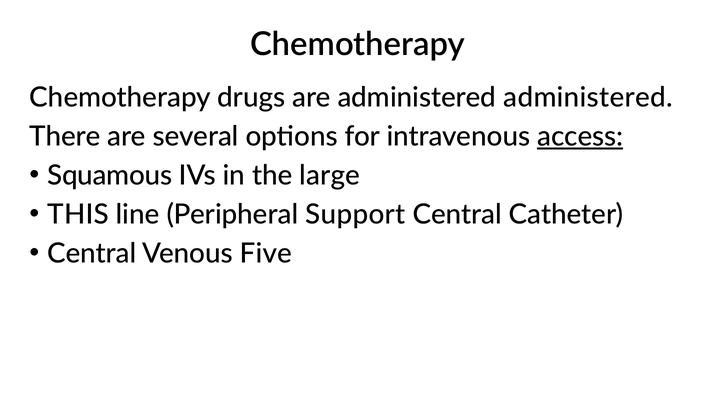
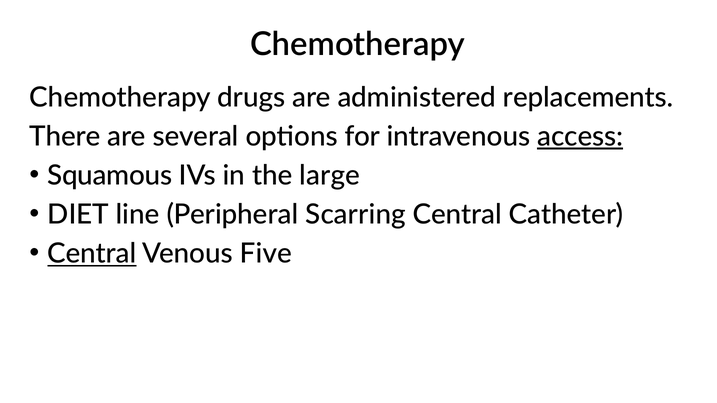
administered administered: administered -> replacements
THIS: THIS -> DIET
Support: Support -> Scarring
Central at (92, 254) underline: none -> present
